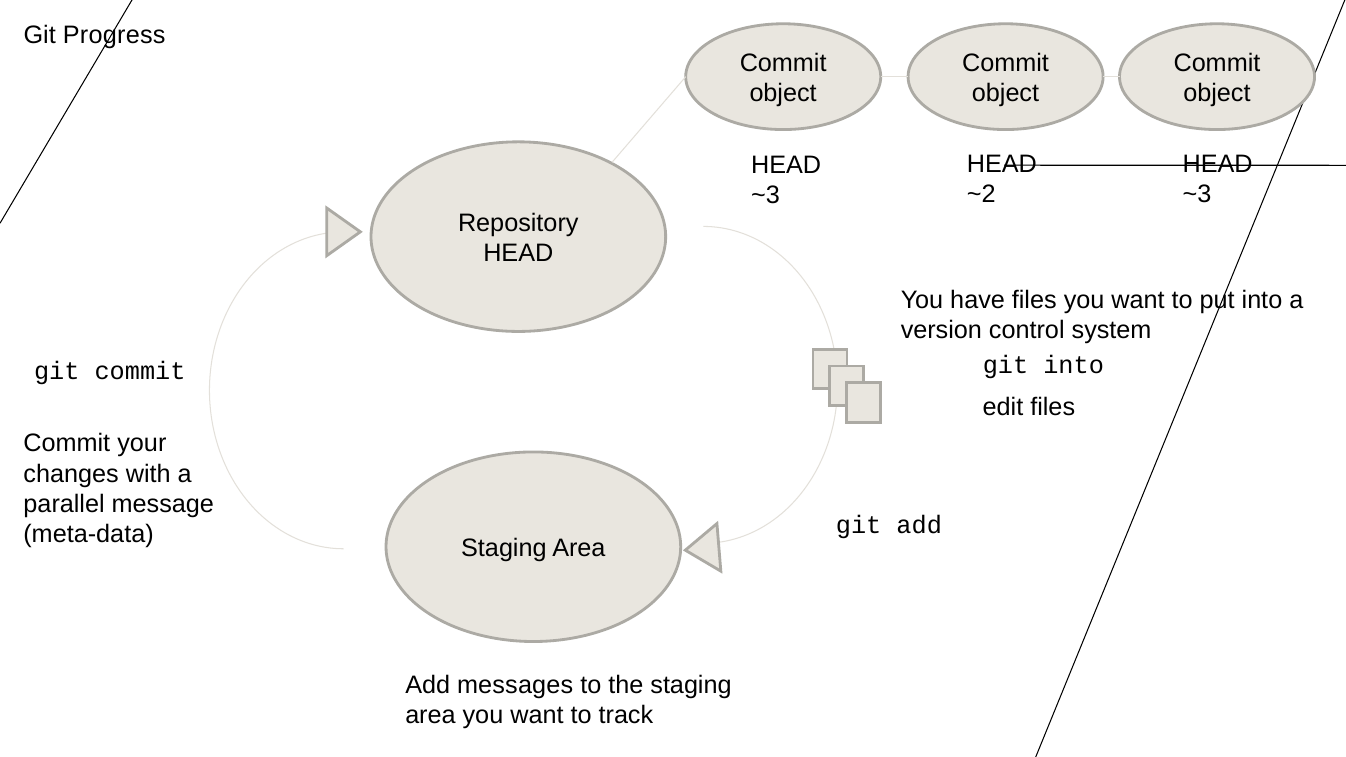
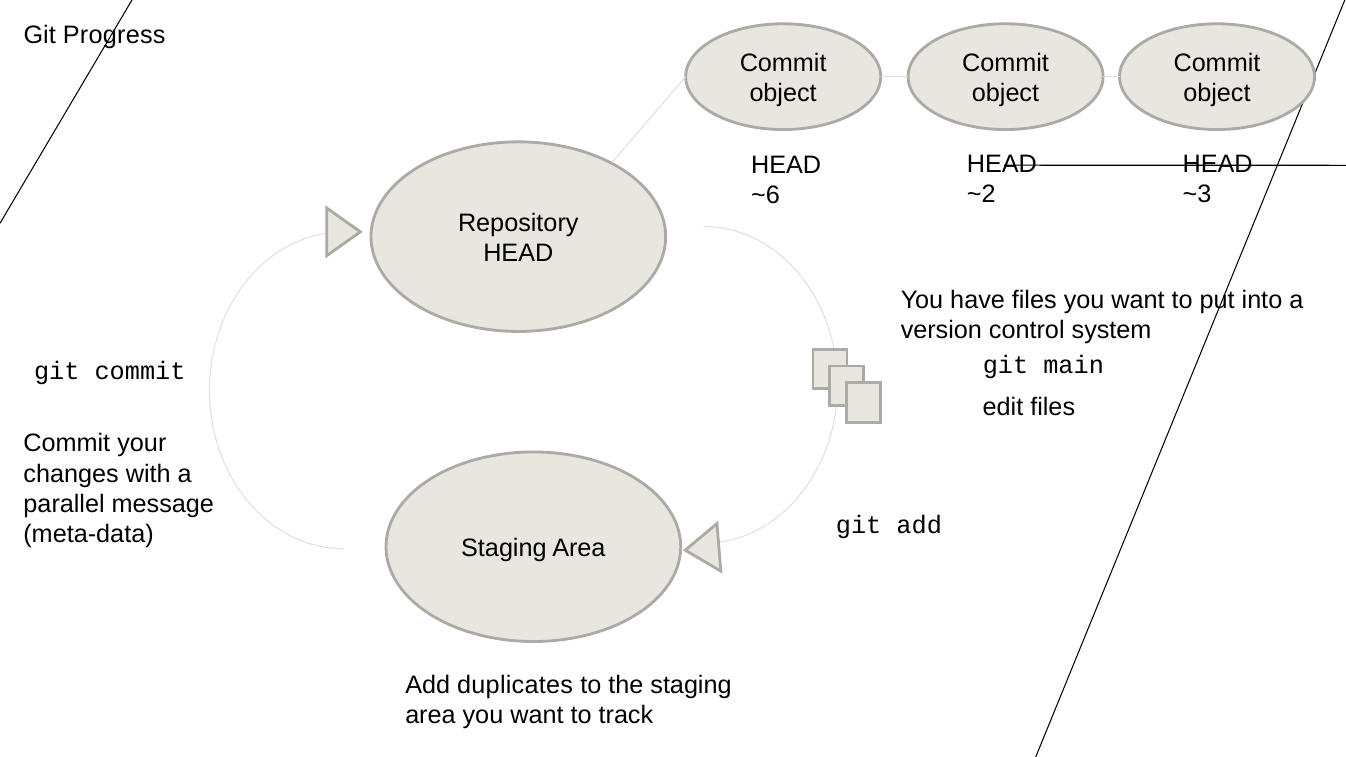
~3 at (766, 196): ~3 -> ~6
git into: into -> main
messages: messages -> duplicates
